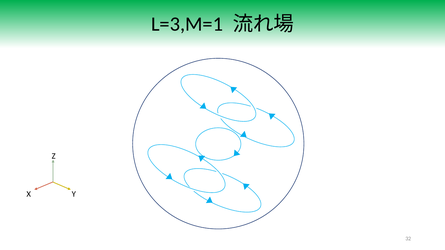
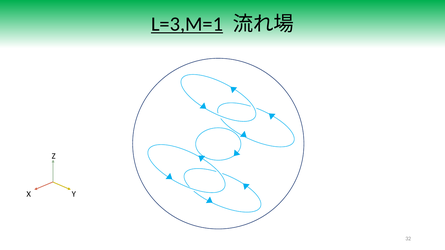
L=3,M=1 underline: none -> present
